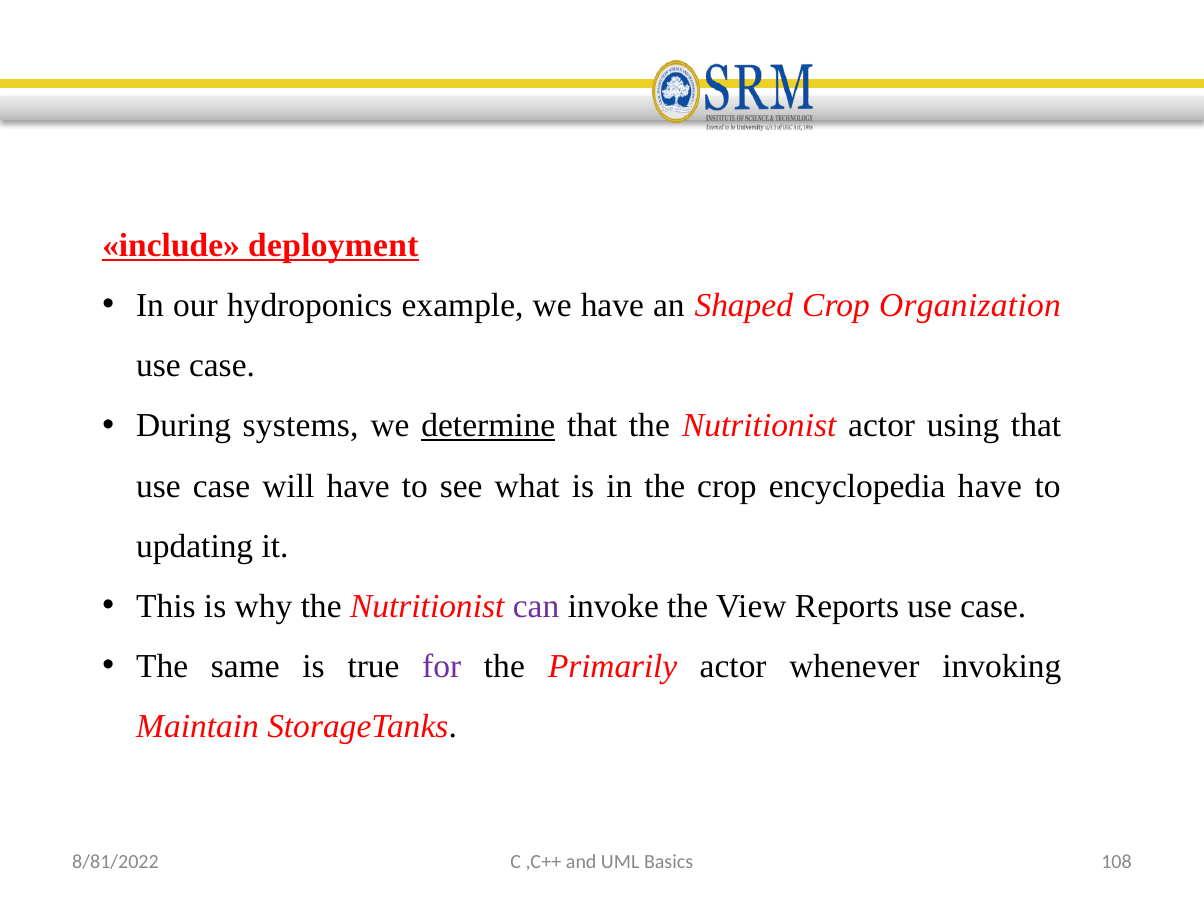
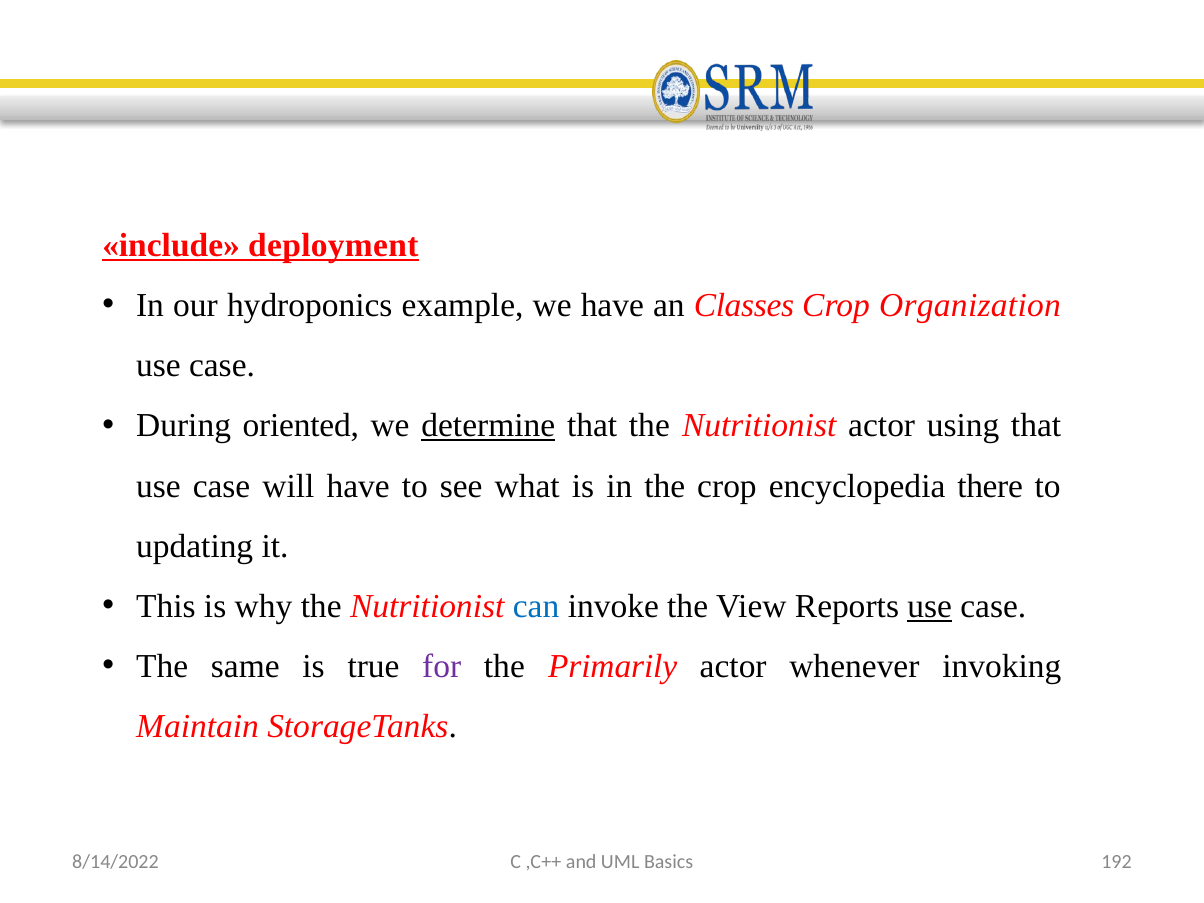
Shaped: Shaped -> Classes
systems: systems -> oriented
encyclopedia have: have -> there
can colour: purple -> blue
use at (930, 606) underline: none -> present
8/81/2022: 8/81/2022 -> 8/14/2022
108: 108 -> 192
